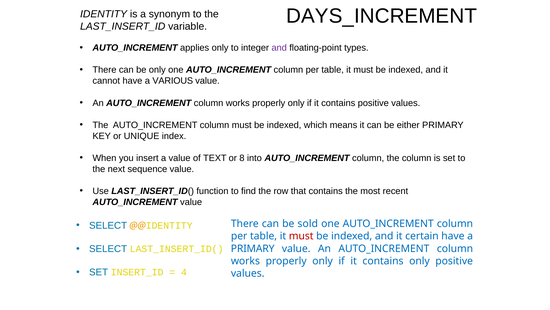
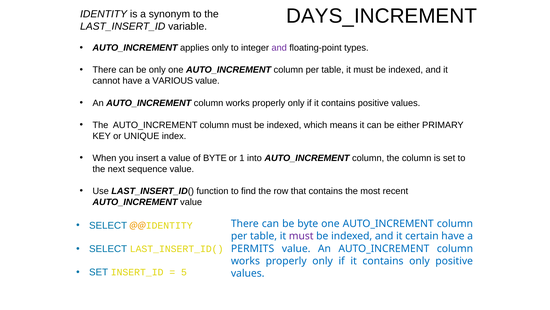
of TEXT: TEXT -> BYTE
8: 8 -> 1
be sold: sold -> byte
must at (301, 236) colour: red -> purple
PRIMARY at (253, 248): PRIMARY -> PERMITS
4: 4 -> 5
